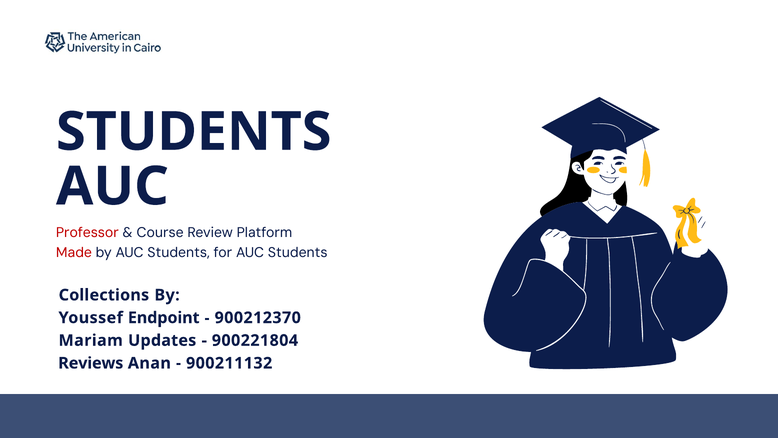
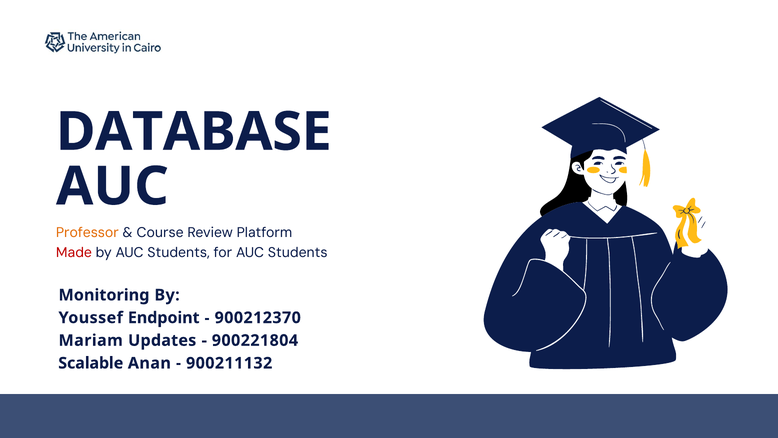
STUDENTS at (194, 132): STUDENTS -> DATABASE
Professor colour: red -> orange
Collections: Collections -> Monitoring
Reviews: Reviews -> Scalable
